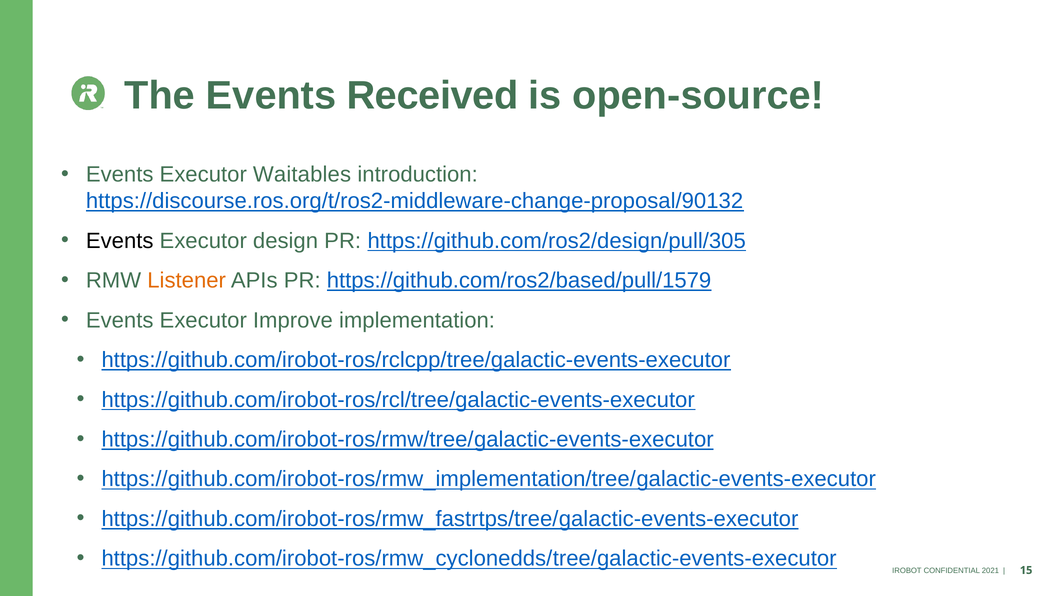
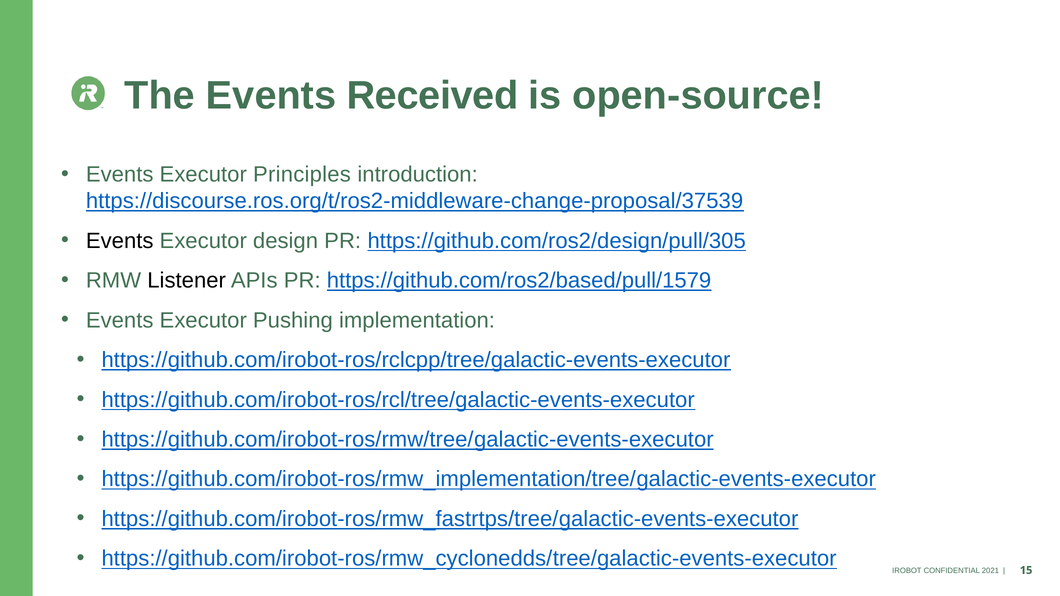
Waitables: Waitables -> Principles
https://discourse.ros.org/t/ros2-middleware-change-proposal/90132: https://discourse.ros.org/t/ros2-middleware-change-proposal/90132 -> https://discourse.ros.org/t/ros2-middleware-change-proposal/37539
Listener colour: orange -> black
Improve: Improve -> Pushing
